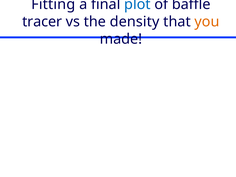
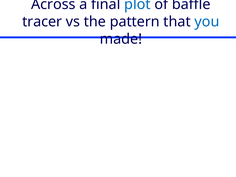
Fitting: Fitting -> Across
density: density -> pattern
you colour: orange -> blue
